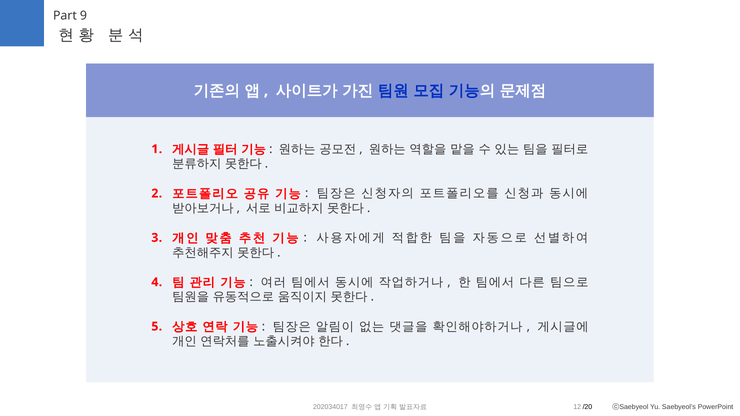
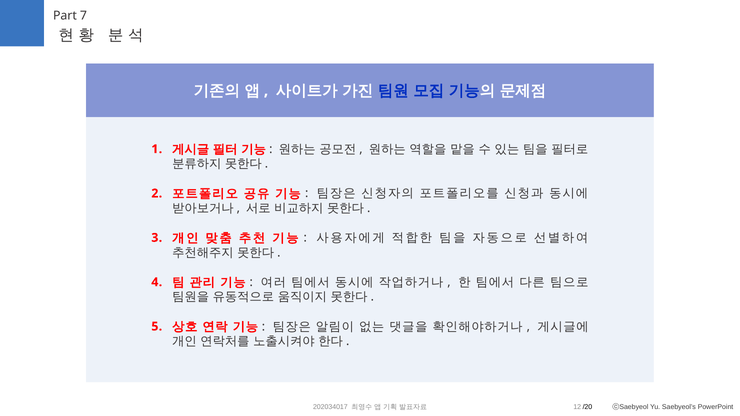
9: 9 -> 7
